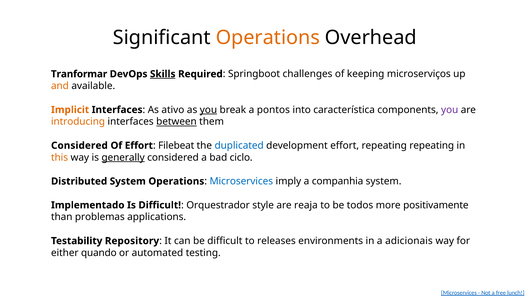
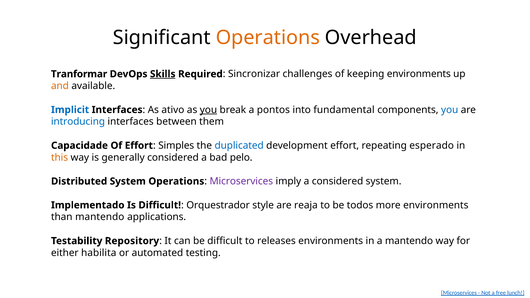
Springboot: Springboot -> Sincronizar
keeping microserviços: microserviços -> environments
Implicit colour: orange -> blue
característica: característica -> fundamental
you at (450, 110) colour: purple -> blue
introducing colour: orange -> blue
between underline: present -> none
Considered at (79, 146): Considered -> Capacidade
Filebeat: Filebeat -> Simples
repeating repeating: repeating -> esperado
generally underline: present -> none
ciclo: ciclo -> pelo
Microservices at (241, 181) colour: blue -> purple
a companhia: companhia -> considered
more positivamente: positivamente -> environments
than problemas: problemas -> mantendo
a adicionais: adicionais -> mantendo
quando: quando -> habilita
